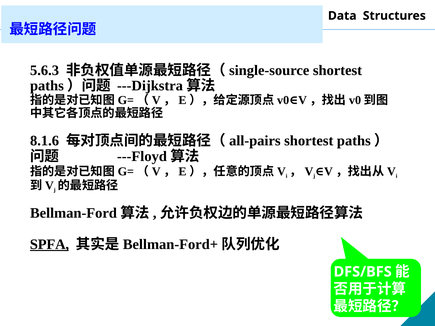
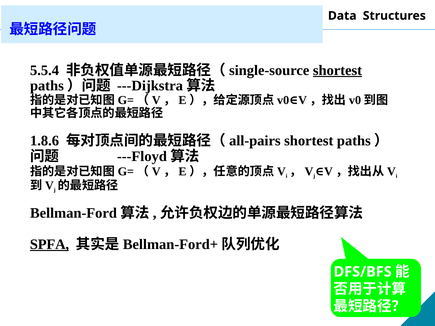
5.6.3: 5.6.3 -> 5.5.4
shortest at (337, 70) underline: none -> present
8.1.6: 8.1.6 -> 1.8.6
